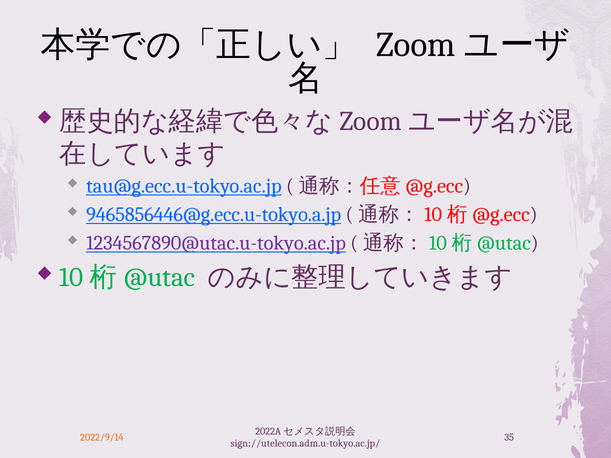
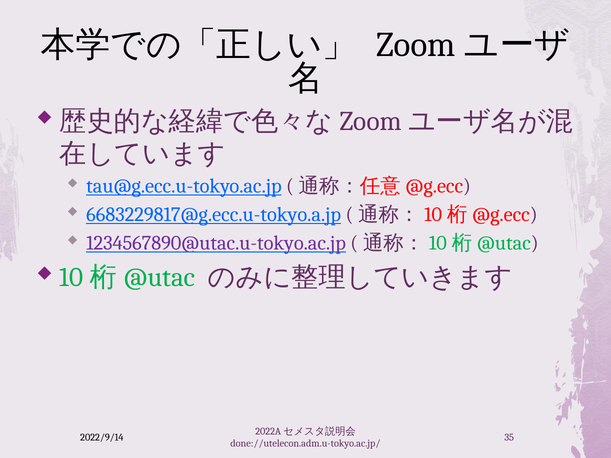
9465856446@g.ecc.u-tokyo.a.jp: 9465856446@g.ecc.u-tokyo.a.jp -> 6683229817@g.ecc.u-tokyo.a.jp
2022/9/14 colour: orange -> black
sign://utelecon.adm.u-tokyo.ac.jp/: sign://utelecon.adm.u-tokyo.ac.jp/ -> done://utelecon.adm.u-tokyo.ac.jp/
